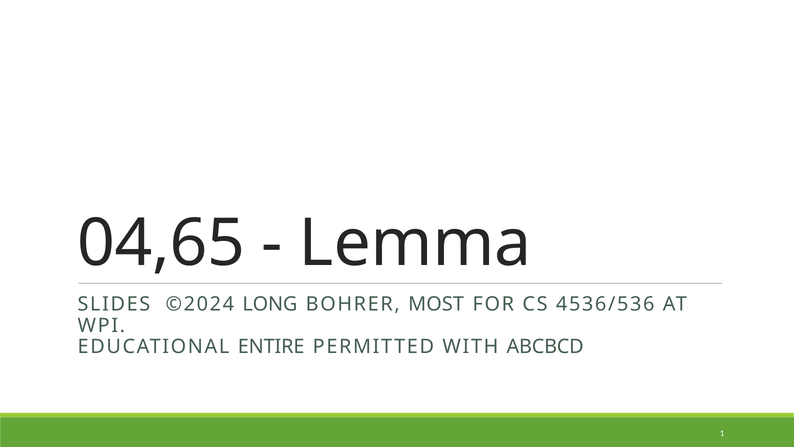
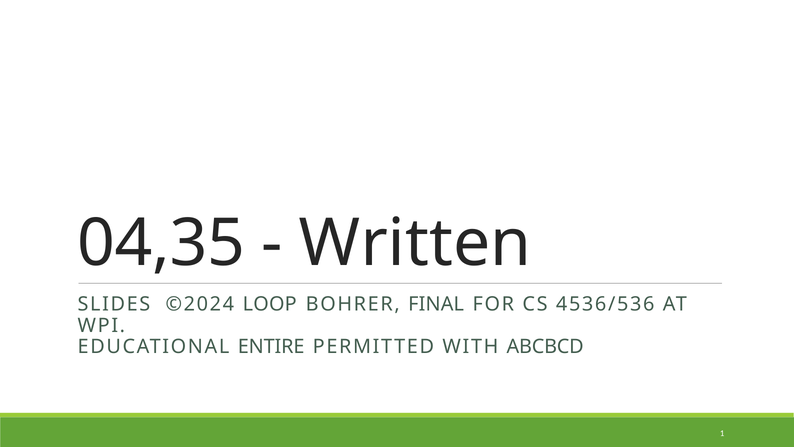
04,65: 04,65 -> 04,35
Lemma: Lemma -> Written
LONG: LONG -> LOOP
MOST: MOST -> FINAL
